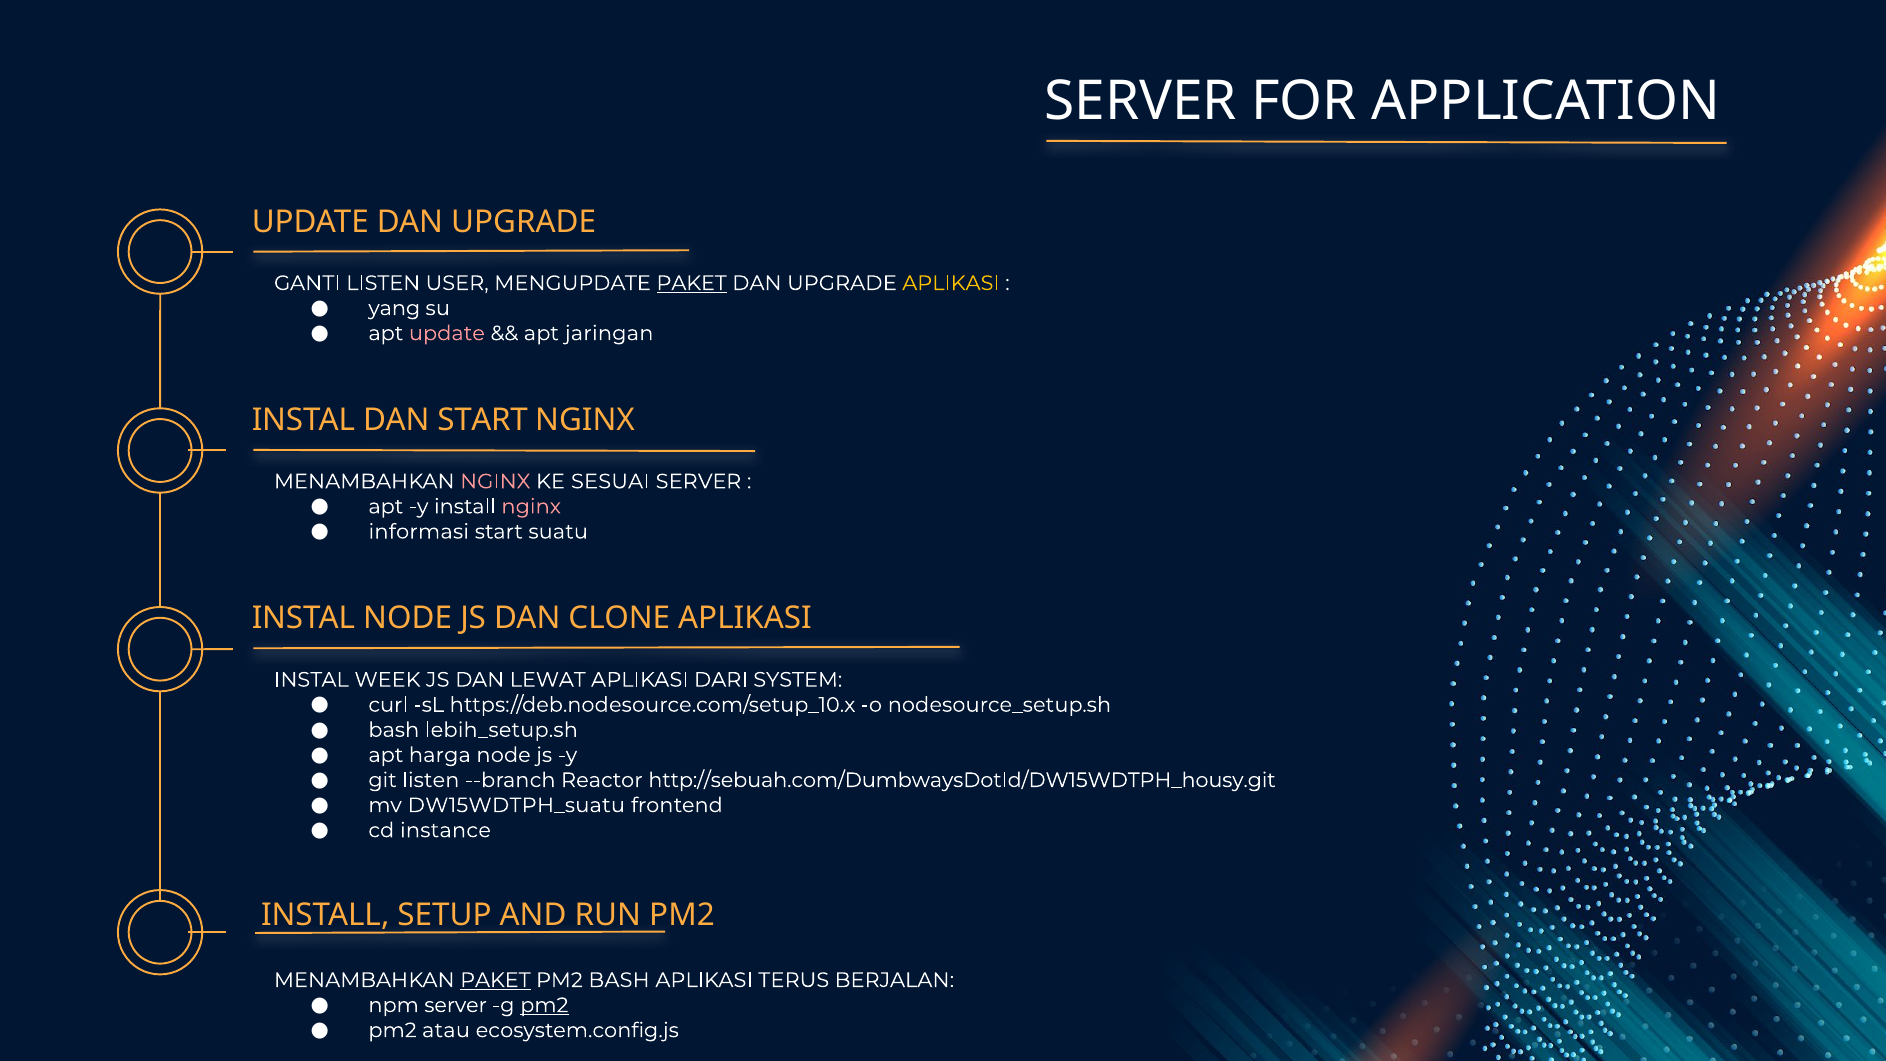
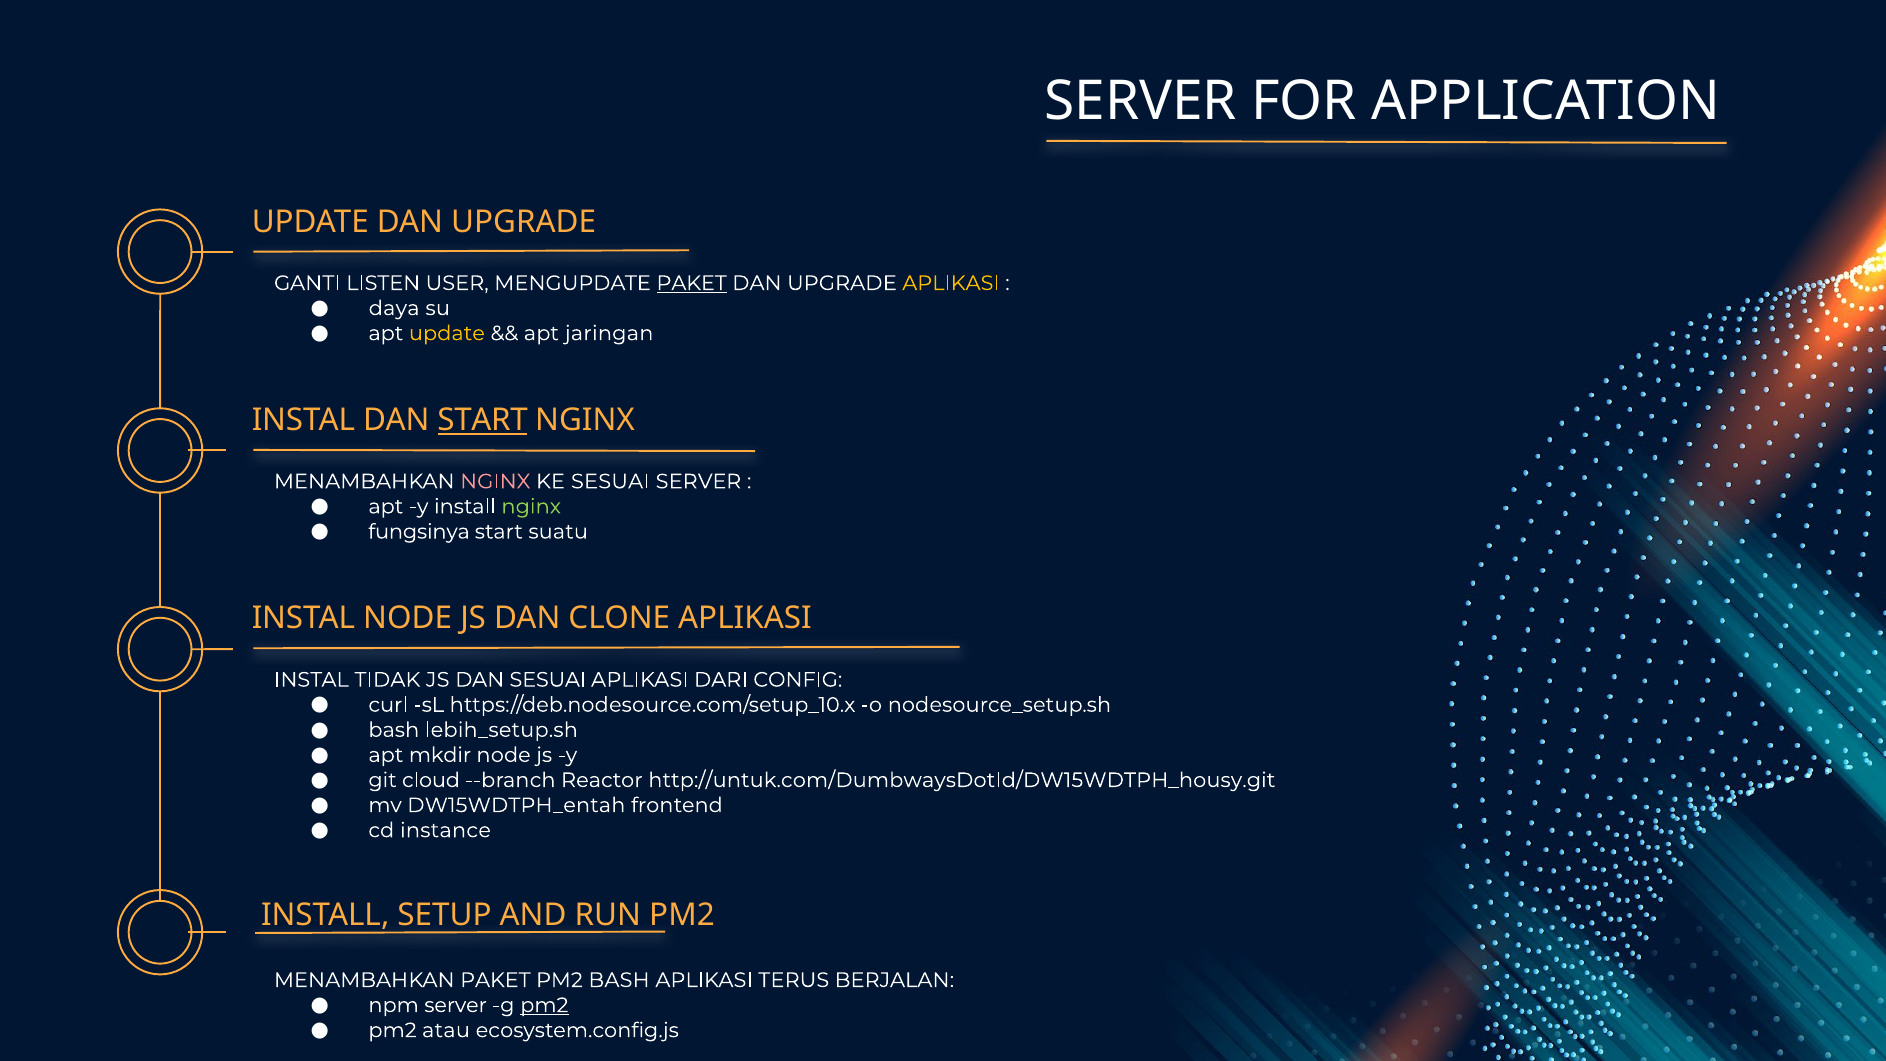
yang: yang -> daya
update at (447, 333) colour: pink -> yellow
START at (483, 420) underline: none -> present
nginx at (531, 507) colour: pink -> light green
informasi: informasi -> fungsinya
WEEK: WEEK -> TIDAK
DAN LEWAT: LEWAT -> SESUAI
SYSTEM: SYSTEM -> CONFIG
harga: harga -> mkdir
git listen: listen -> cloud
http://sebuah.com/DumbwaysDotId/DW15WDTPH_housy.git: http://sebuah.com/DumbwaysDotId/DW15WDTPH_housy.git -> http://untuk.com/DumbwaysDotId/DW15WDTPH_housy.git
DW15WDTPH_suatu: DW15WDTPH_suatu -> DW15WDTPH_entah
PAKET at (495, 980) underline: present -> none
